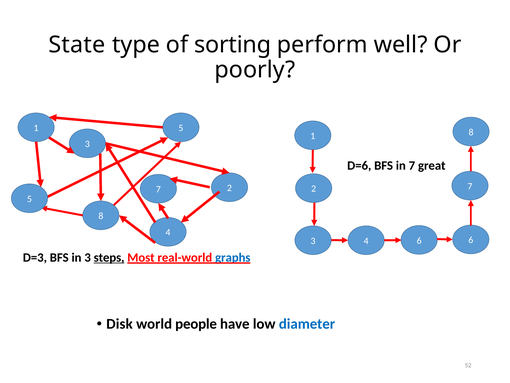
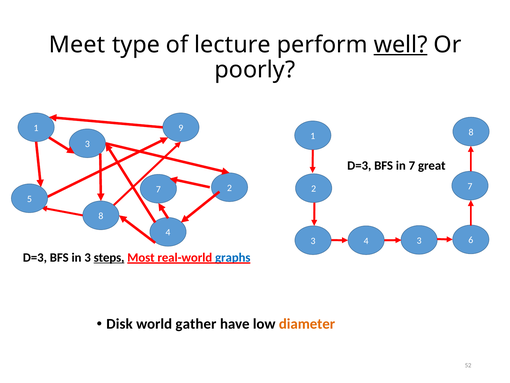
State: State -> Meet
sorting: sorting -> lecture
well underline: none -> present
1 5: 5 -> 9
D=6 at (359, 166): D=6 -> D=3
4 6: 6 -> 3
people: people -> gather
diameter colour: blue -> orange
